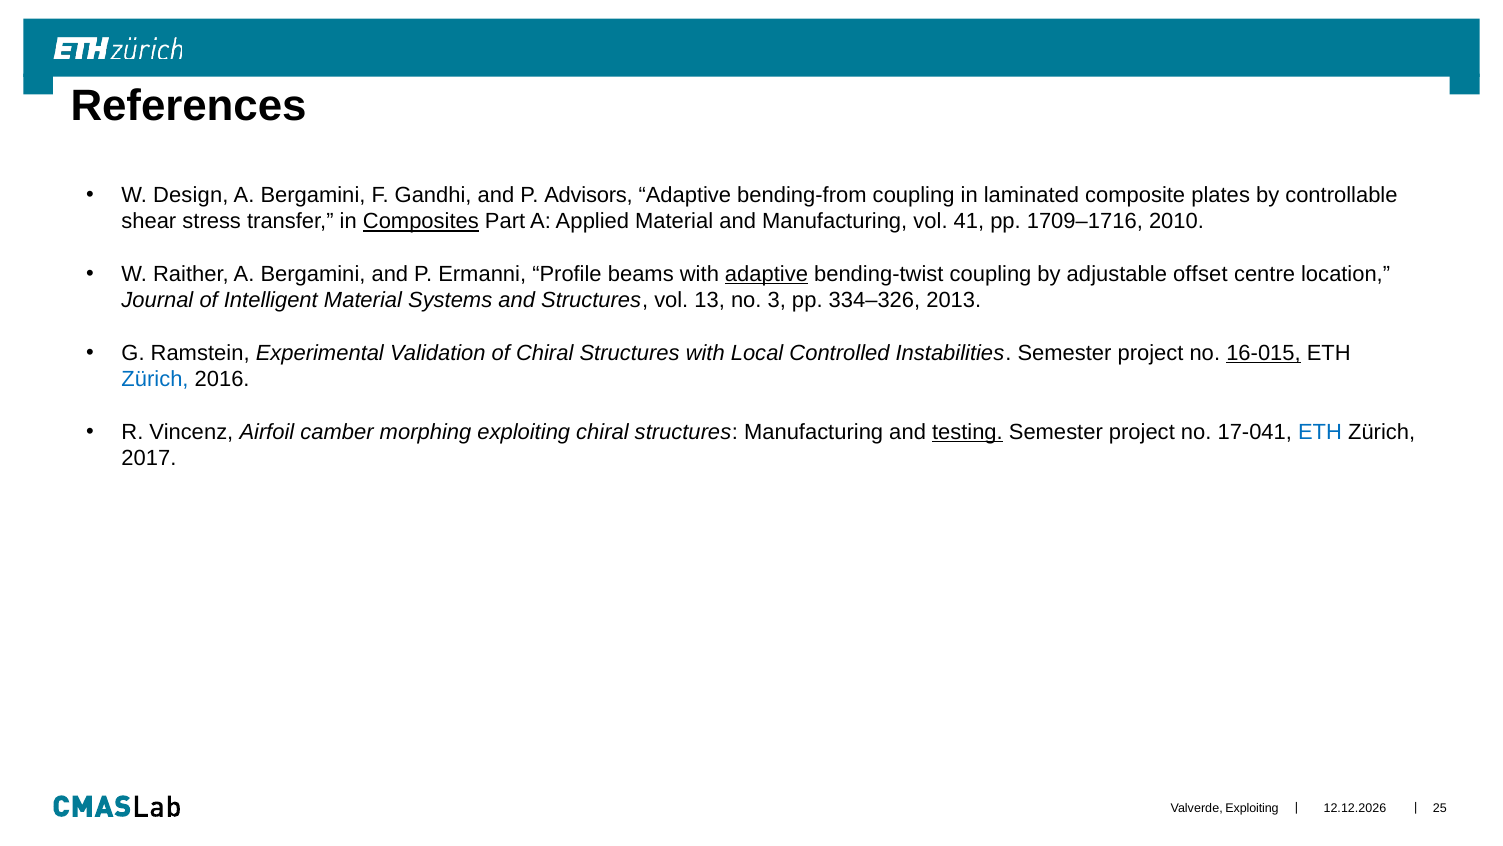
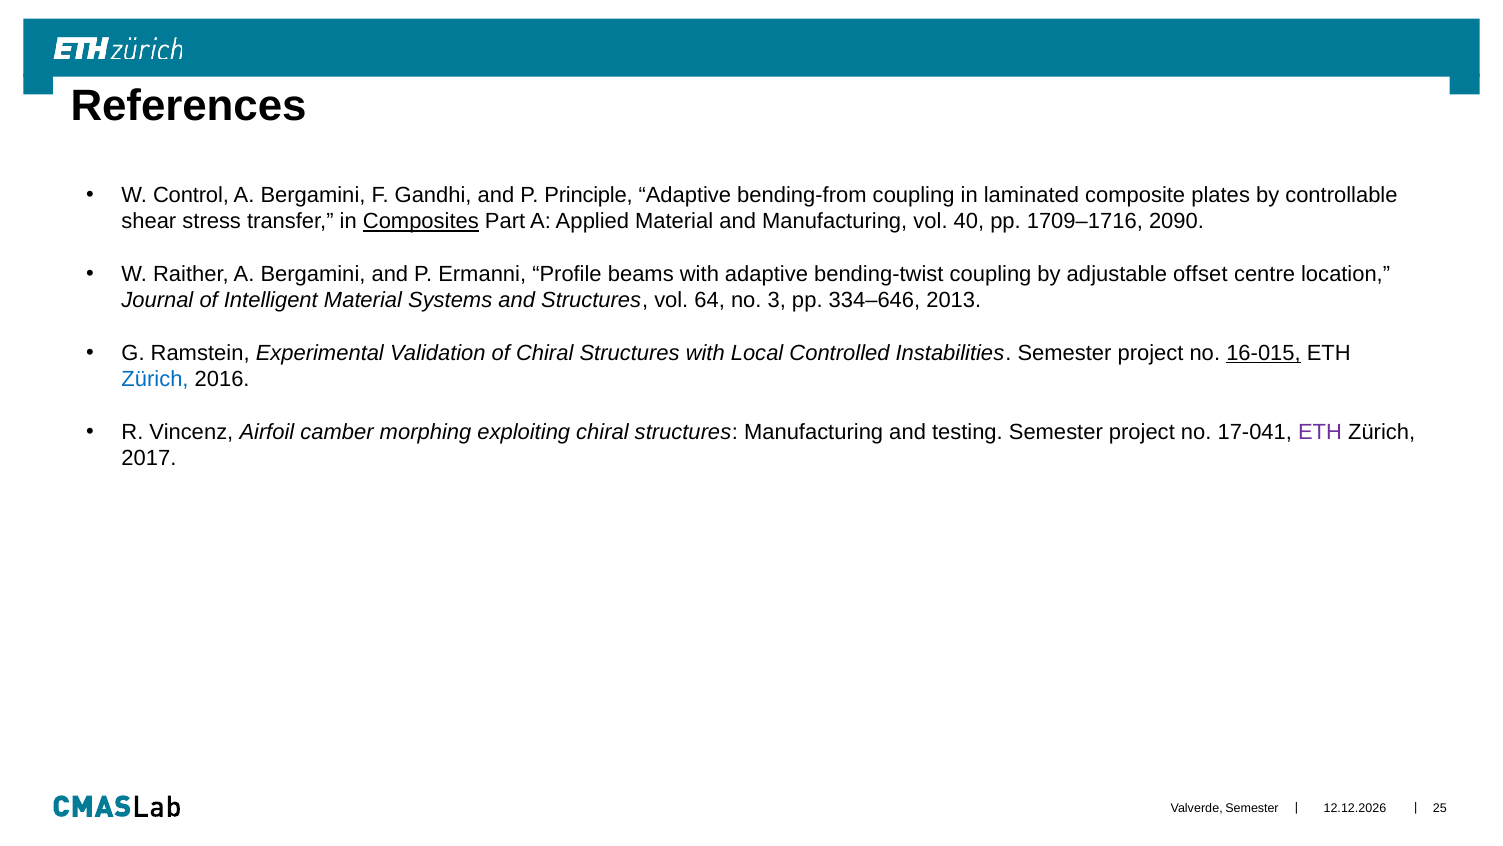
Design: Design -> Control
Advisors: Advisors -> Principle
41: 41 -> 40
2010: 2010 -> 2090
adaptive at (767, 274) underline: present -> none
13: 13 -> 64
334–326: 334–326 -> 334–646
testing underline: present -> none
ETH at (1320, 432) colour: blue -> purple
Valverde Exploiting: Exploiting -> Semester
